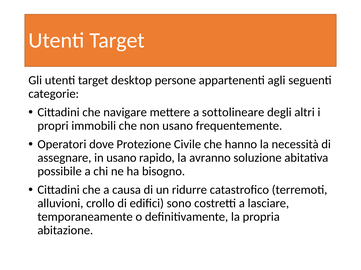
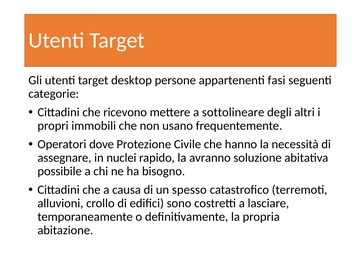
agli: agli -> fasi
navigare: navigare -> ricevono
in usano: usano -> nuclei
ridurre: ridurre -> spesso
